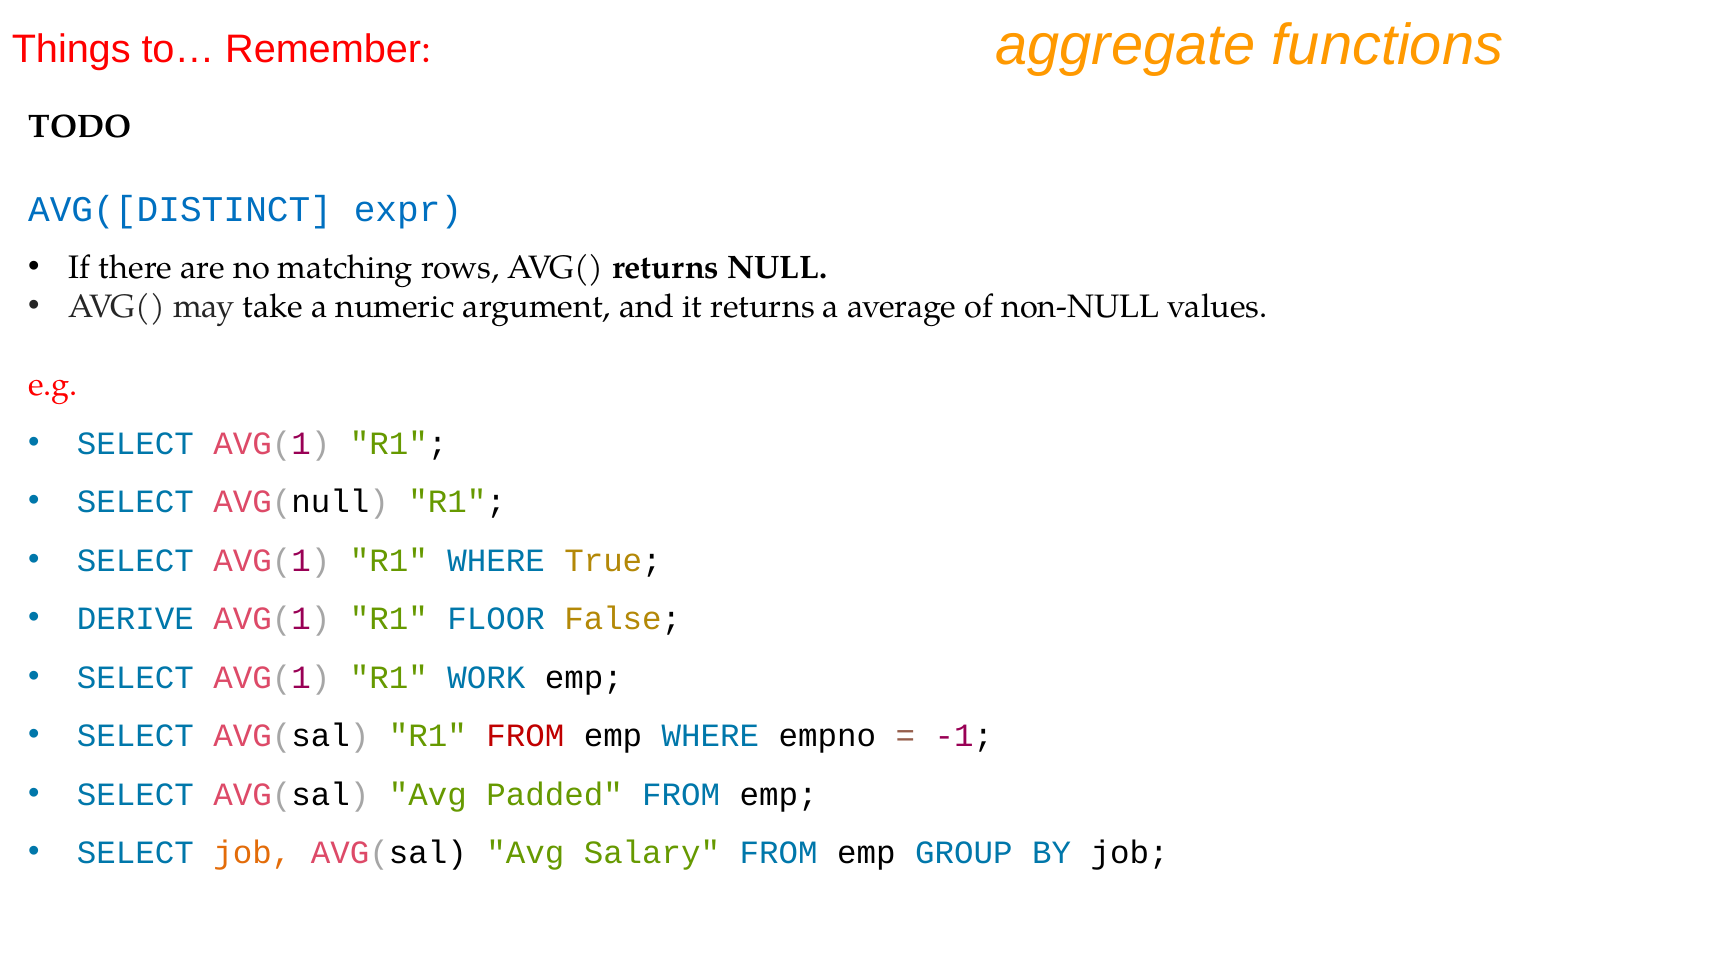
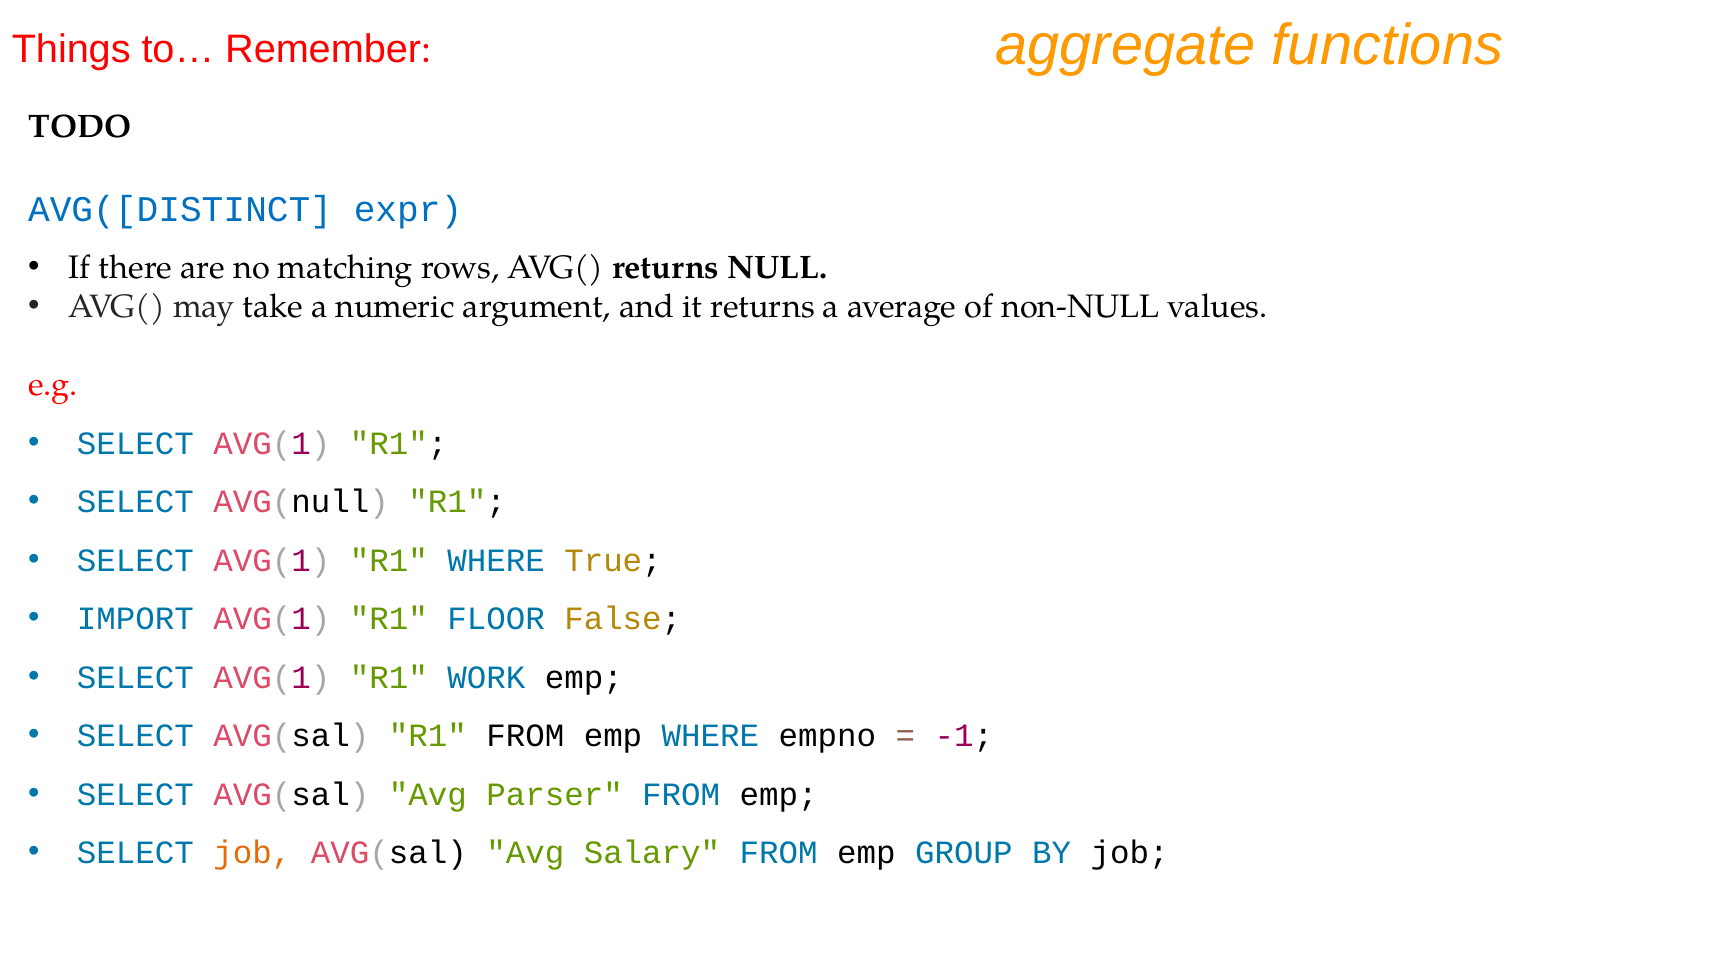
DERIVE: DERIVE -> IMPORT
FROM at (525, 736) colour: red -> black
Padded: Padded -> Parser
